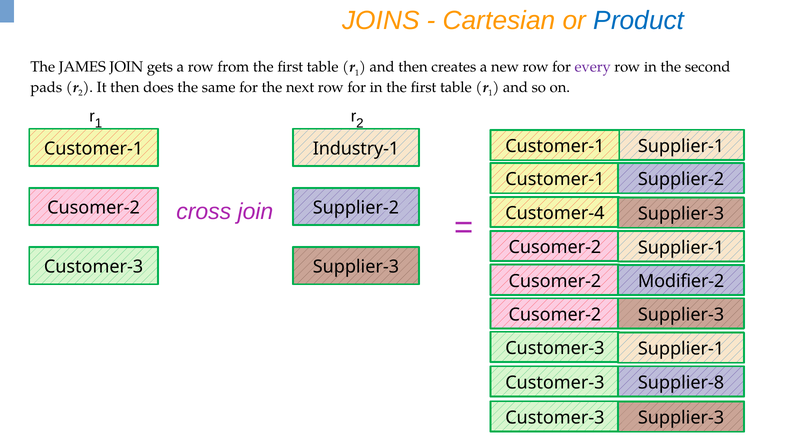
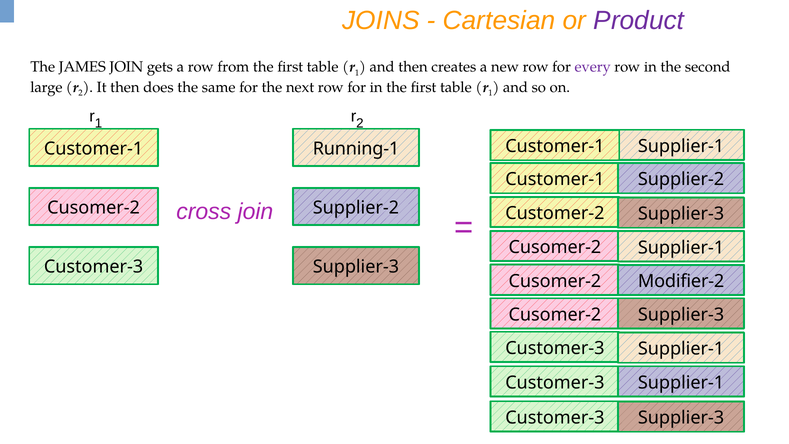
Product colour: blue -> purple
pads: pads -> large
Industry-1: Industry-1 -> Running-1
Customer-4: Customer-4 -> Customer-2
Supplier-8 at (681, 383): Supplier-8 -> Supplier-1
